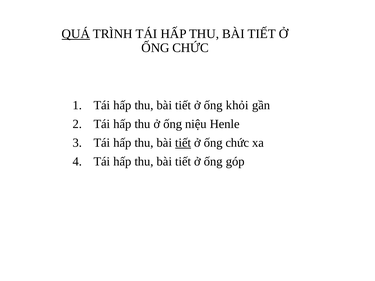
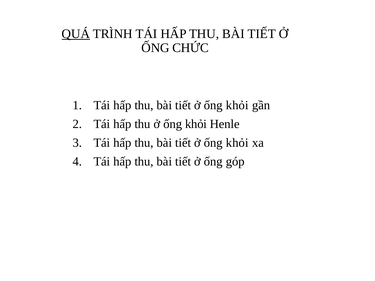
thu ở ống niệu: niệu -> khỏi
tiết at (183, 143) underline: present -> none
chức at (237, 143): chức -> khỏi
